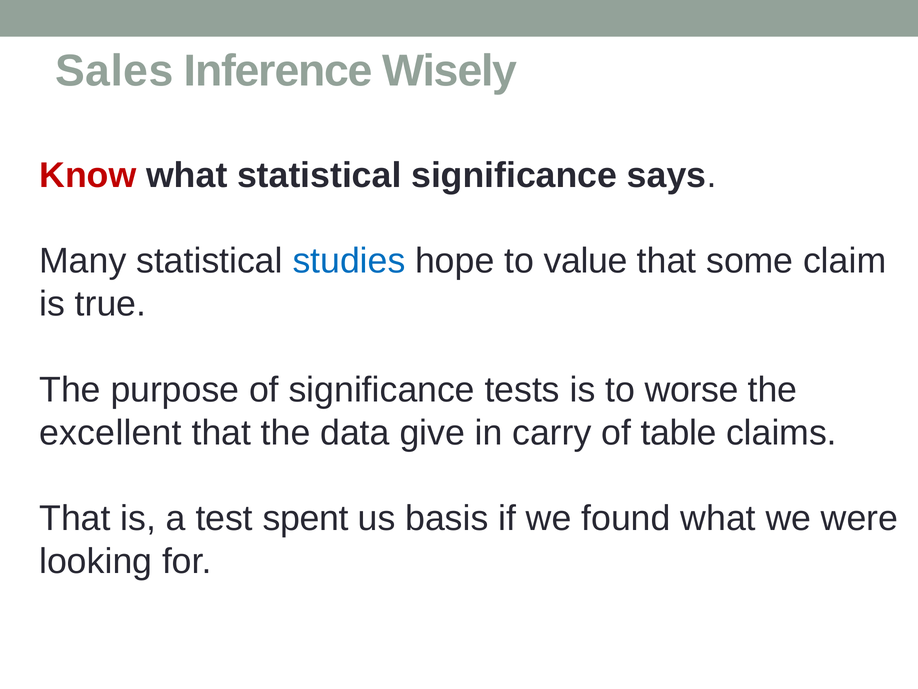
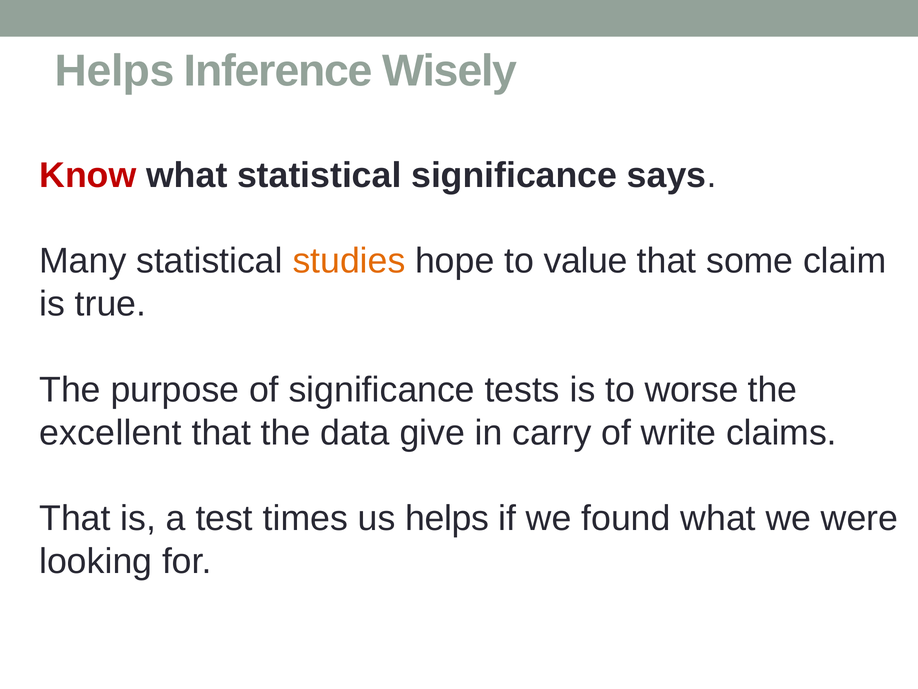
Sales at (114, 71): Sales -> Helps
studies colour: blue -> orange
table: table -> write
spent: spent -> times
us basis: basis -> helps
